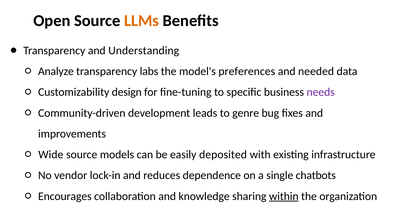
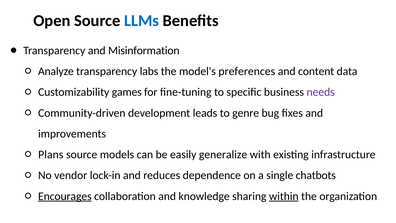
LLMs colour: orange -> blue
Understanding: Understanding -> Misinformation
needed: needed -> content
design: design -> games
Wide: Wide -> Plans
deposited: deposited -> generalize
Encourages underline: none -> present
